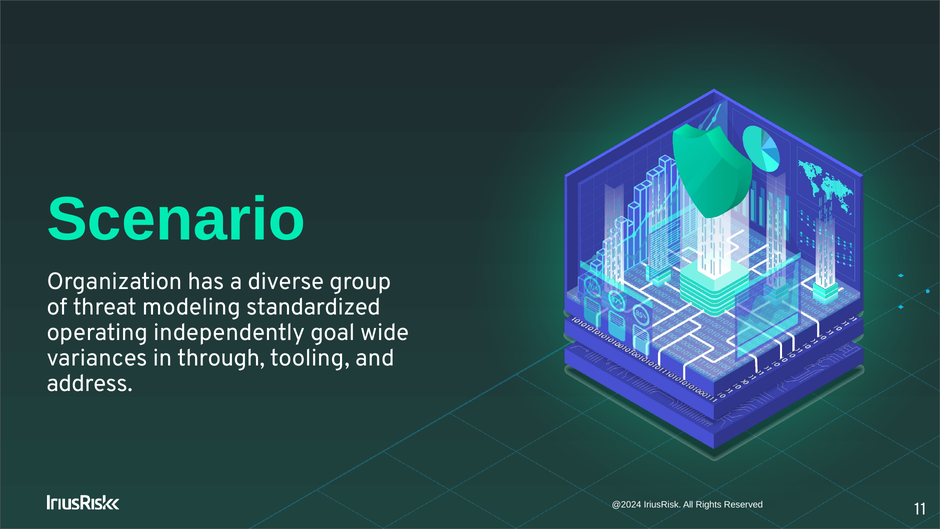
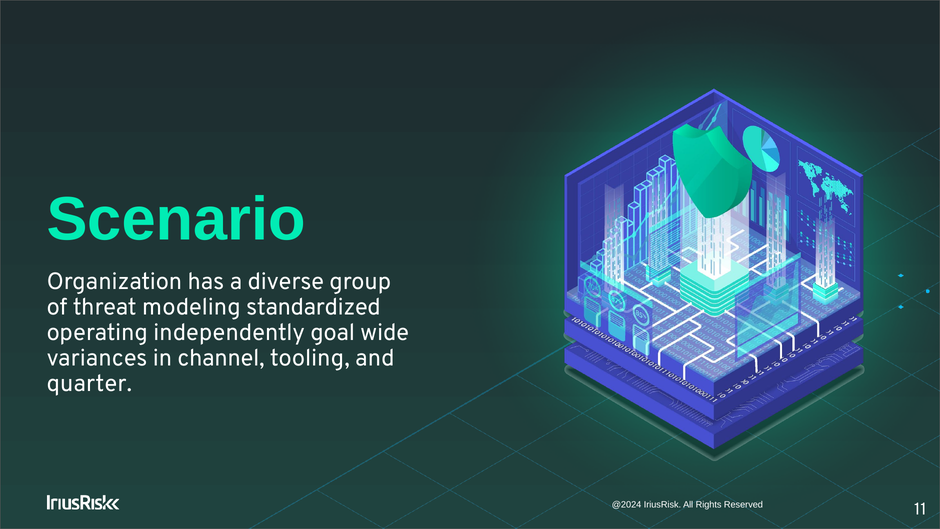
through: through -> channel
address: address -> quarter
